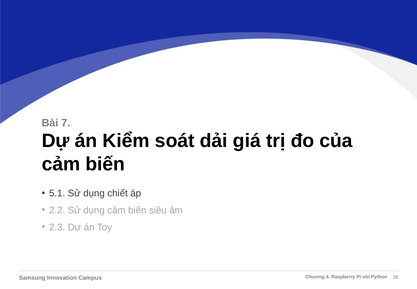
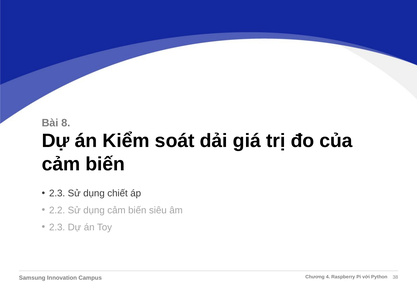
7: 7 -> 8
5.1 at (57, 193): 5.1 -> 2.3
